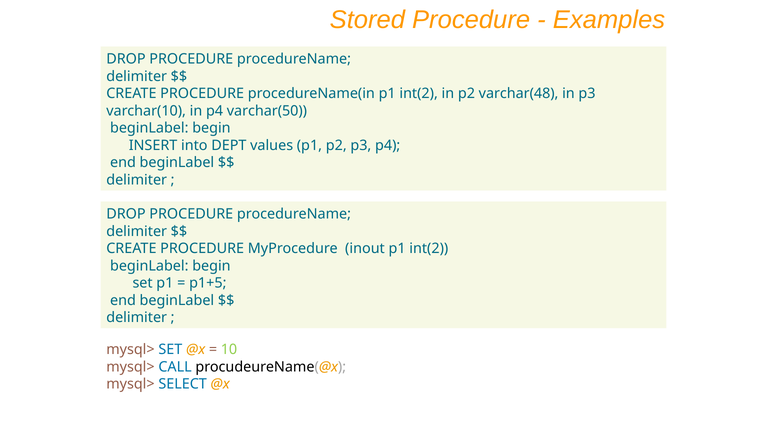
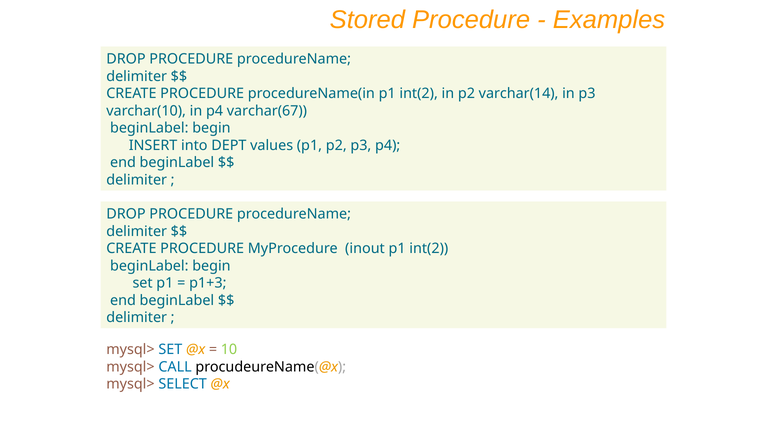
varchar(48: varchar(48 -> varchar(14
varchar(50: varchar(50 -> varchar(67
p1+5: p1+5 -> p1+3
